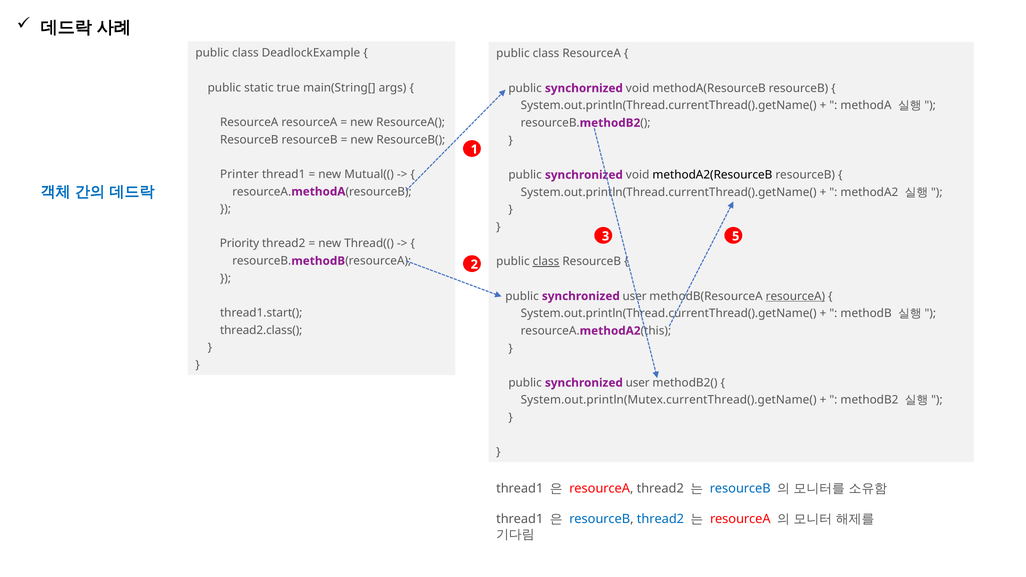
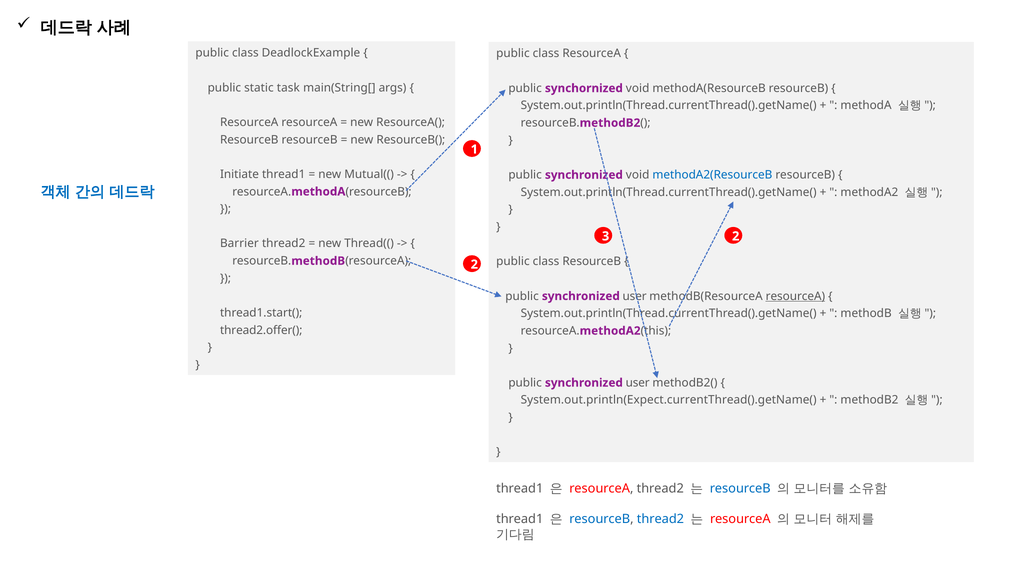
true: true -> task
Printer: Printer -> Initiate
methodA2(ResourceB colour: black -> blue
3 5: 5 -> 2
Priority: Priority -> Barrier
class at (546, 262) underline: present -> none
thread2.class(: thread2.class( -> thread2.offer(
System.out.println(Mutex.currentThread().getName(: System.out.println(Mutex.currentThread().getName( -> System.out.println(Expect.currentThread().getName(
